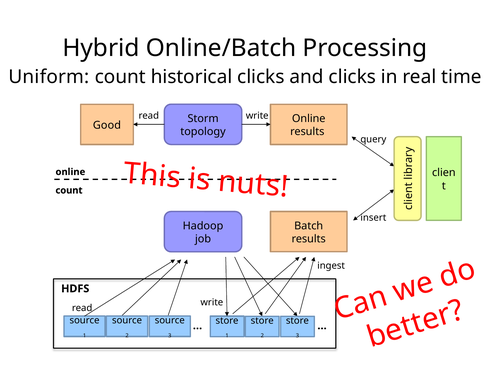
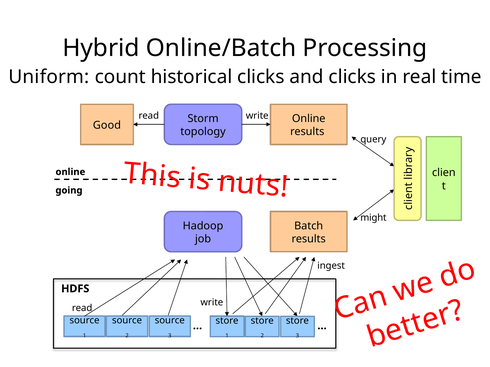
count at (69, 191): count -> going
insert: insert -> might
